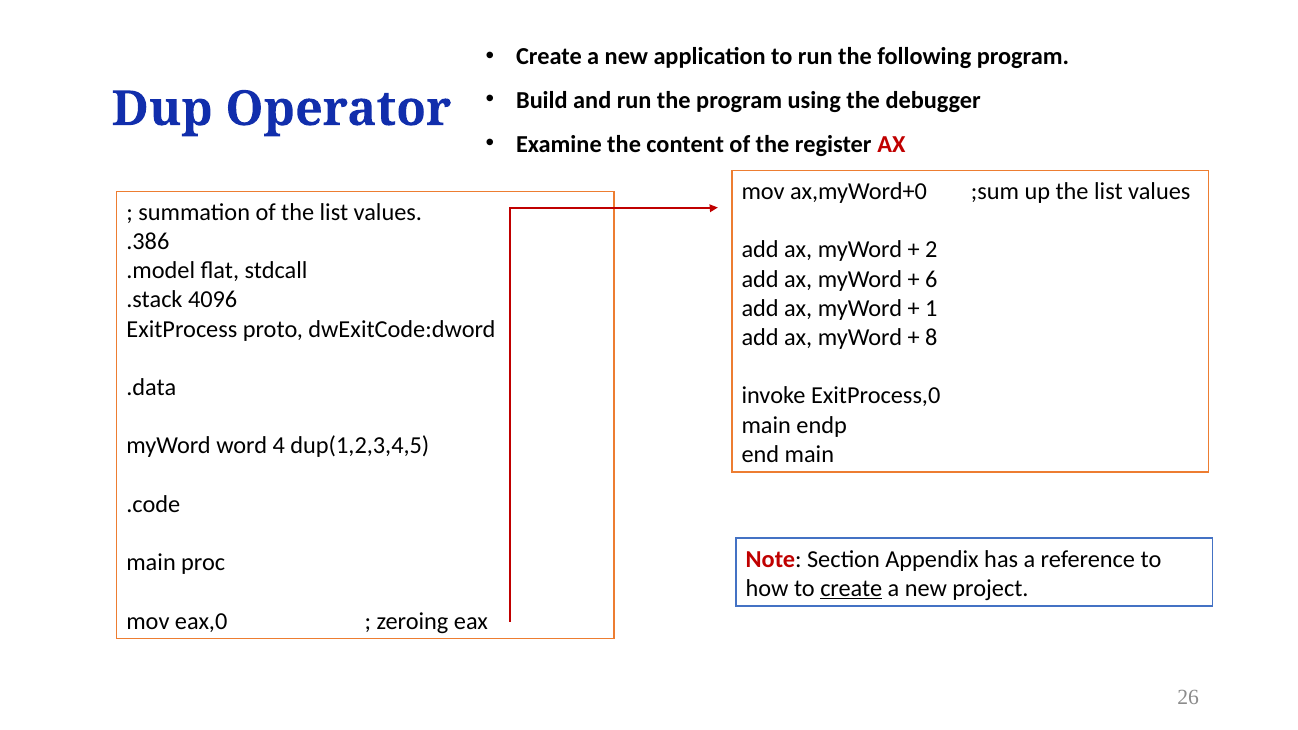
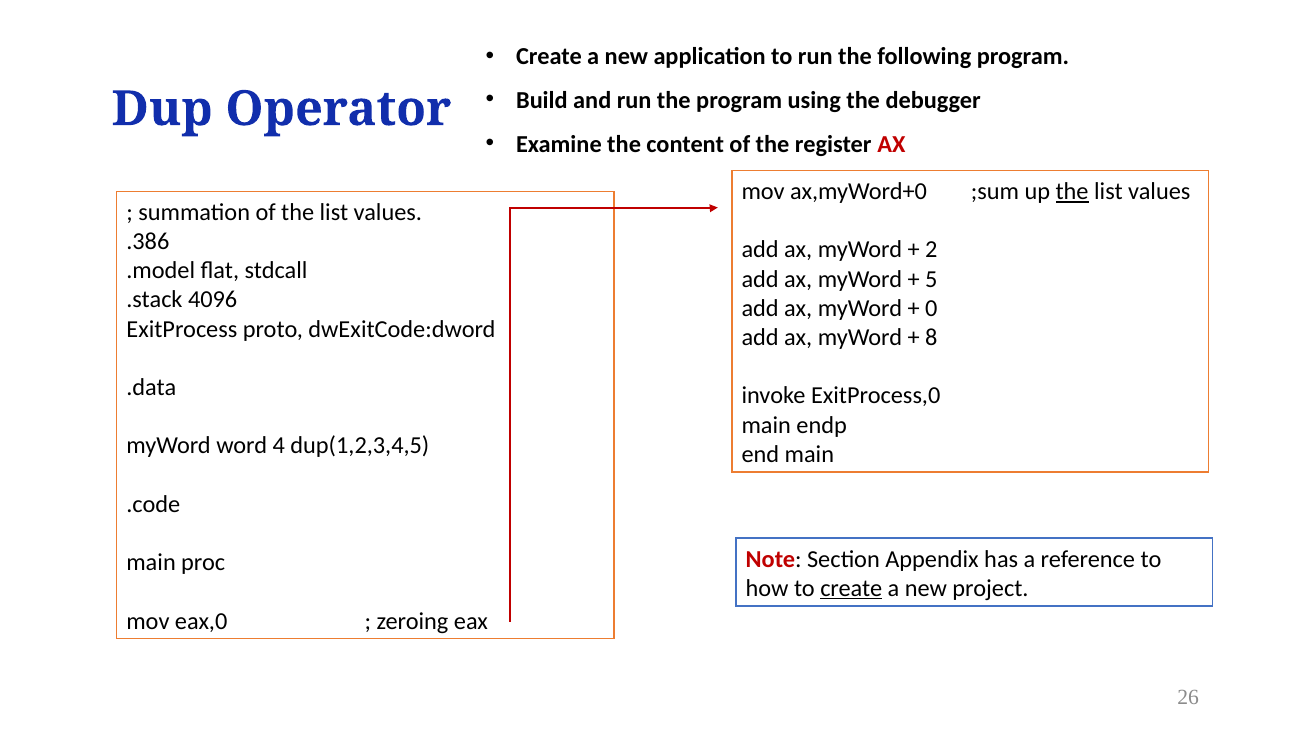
the at (1072, 192) underline: none -> present
6: 6 -> 5
1: 1 -> 0
